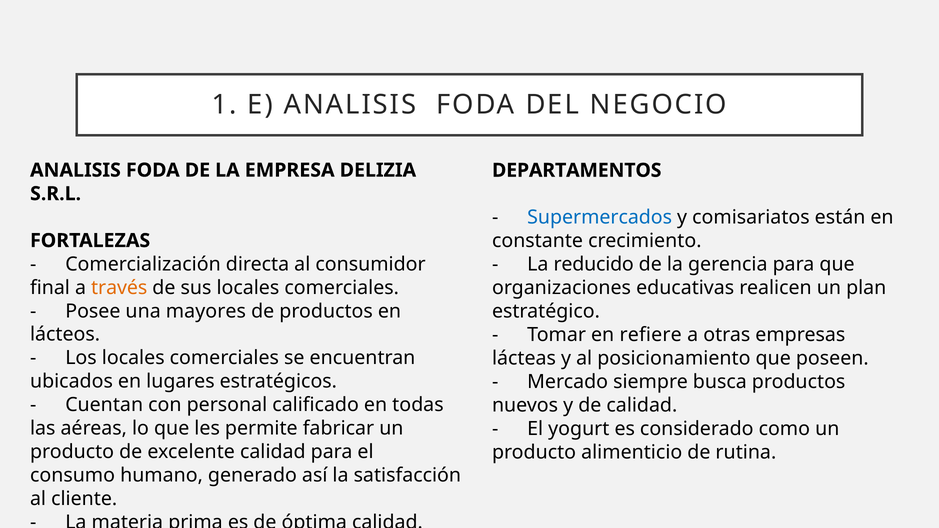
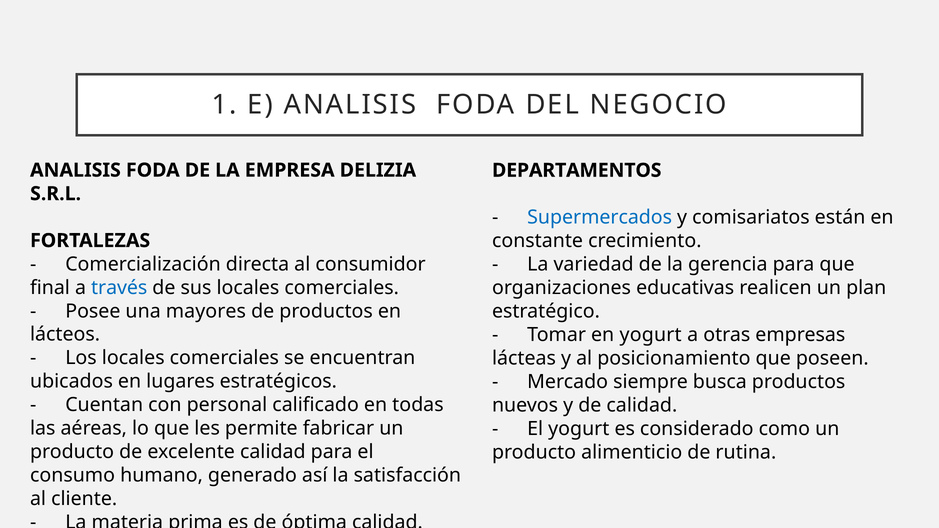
reducido: reducido -> variedad
través colour: orange -> blue
en refiere: refiere -> yogurt
